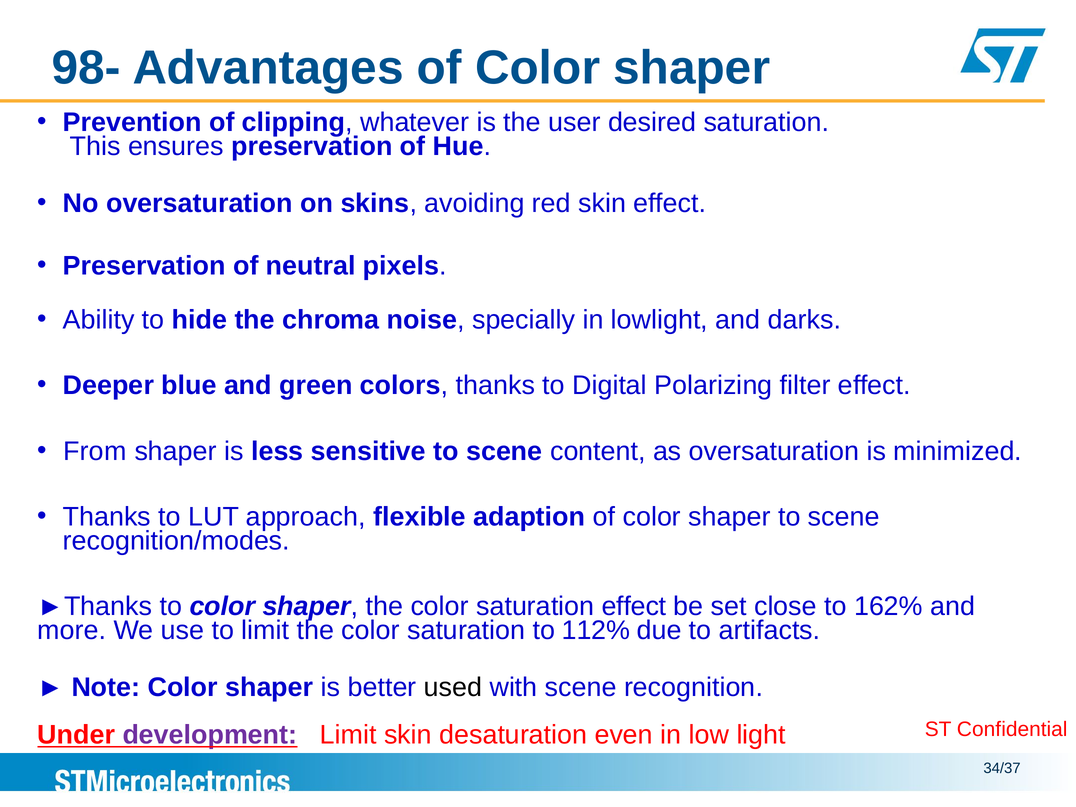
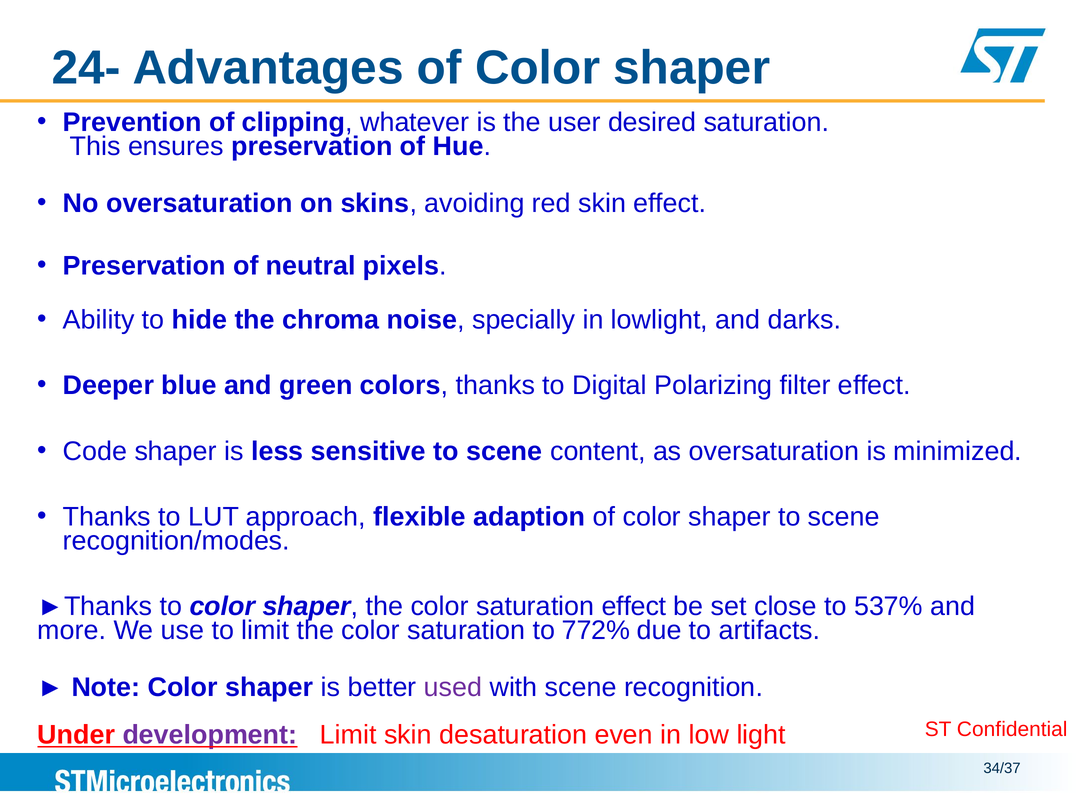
98-: 98- -> 24-
From: From -> Code
162%: 162% -> 537%
112%: 112% -> 772%
used colour: black -> purple
